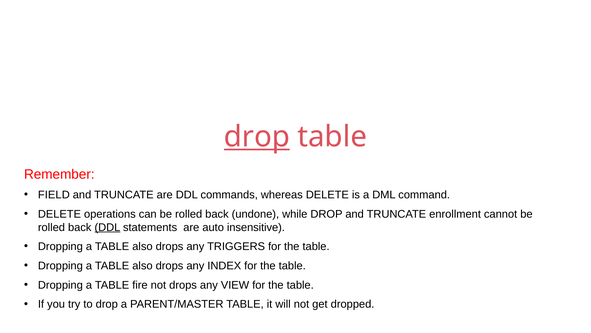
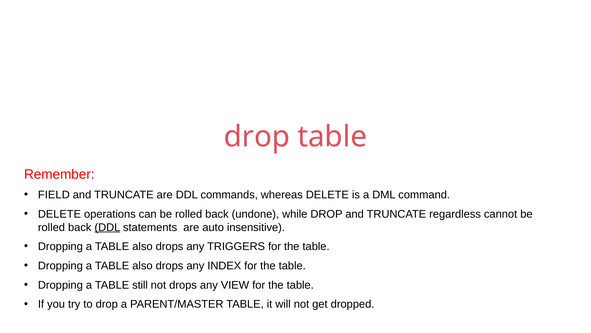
drop at (257, 136) underline: present -> none
enrollment: enrollment -> regardless
fire: fire -> still
